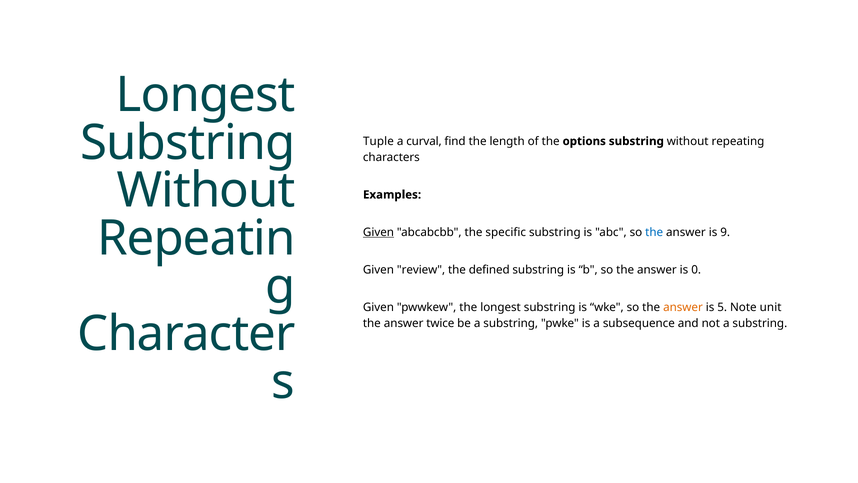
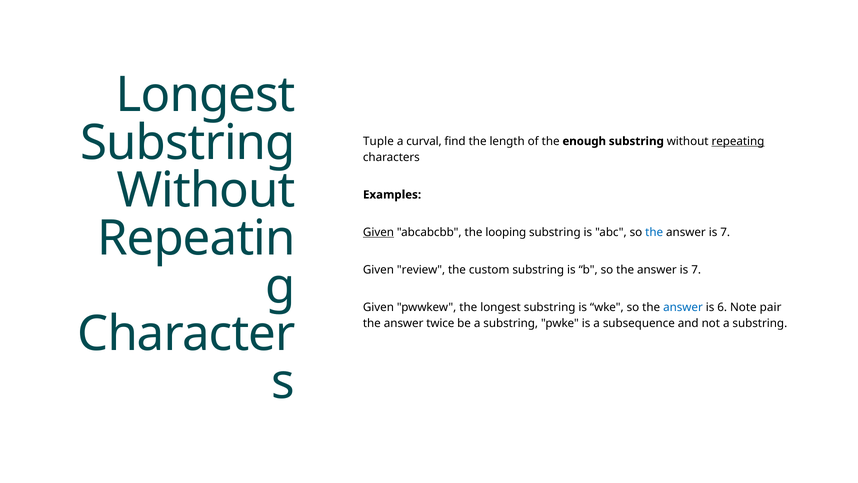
options: options -> enough
repeating underline: none -> present
specific: specific -> looping
9 at (725, 232): 9 -> 7
defined: defined -> custom
0 at (696, 270): 0 -> 7
answer at (683, 307) colour: orange -> blue
5: 5 -> 6
unit: unit -> pair
